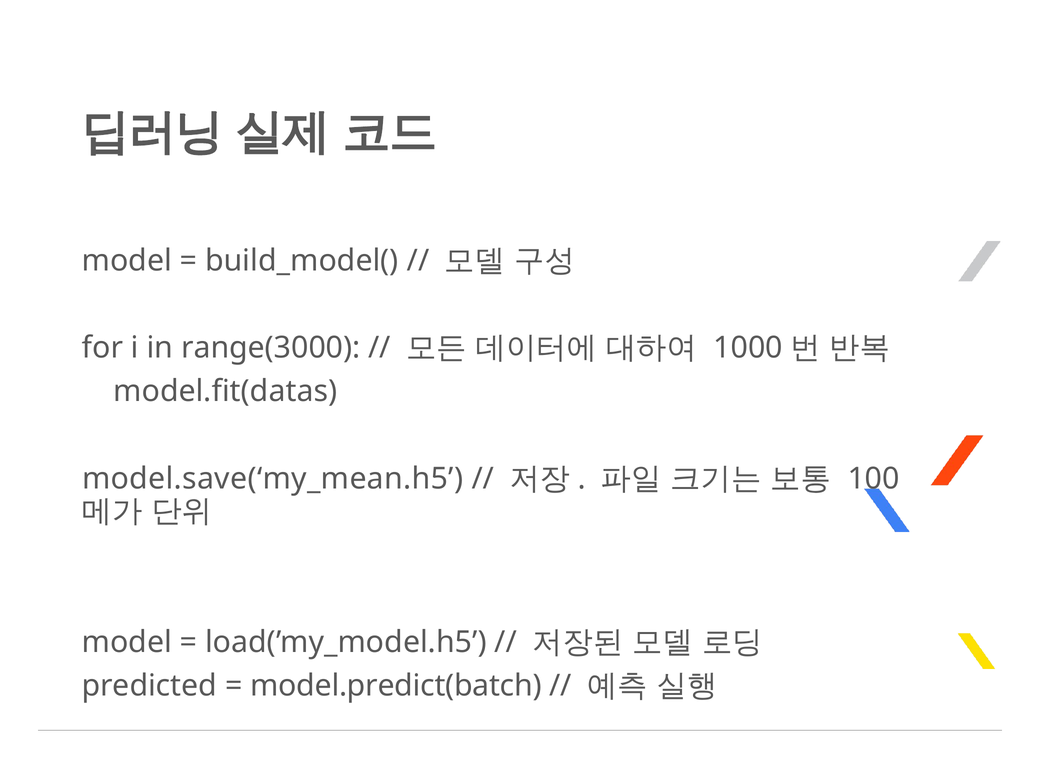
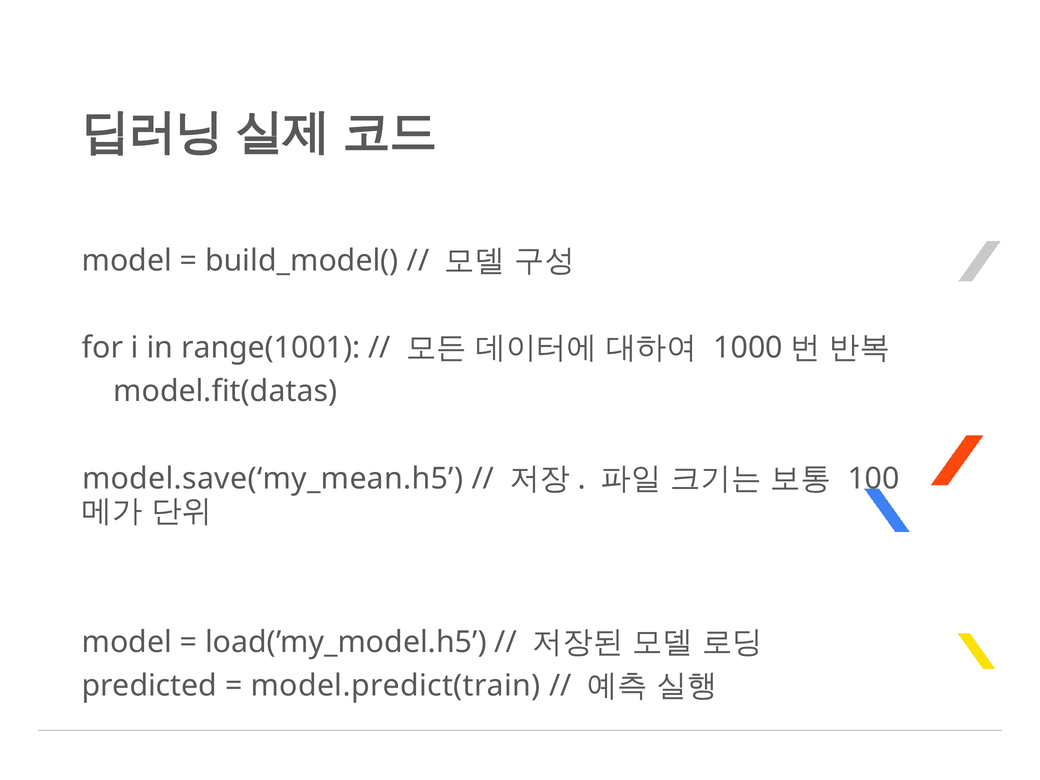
range(3000: range(3000 -> range(1001
model.predict(batch: model.predict(batch -> model.predict(train
